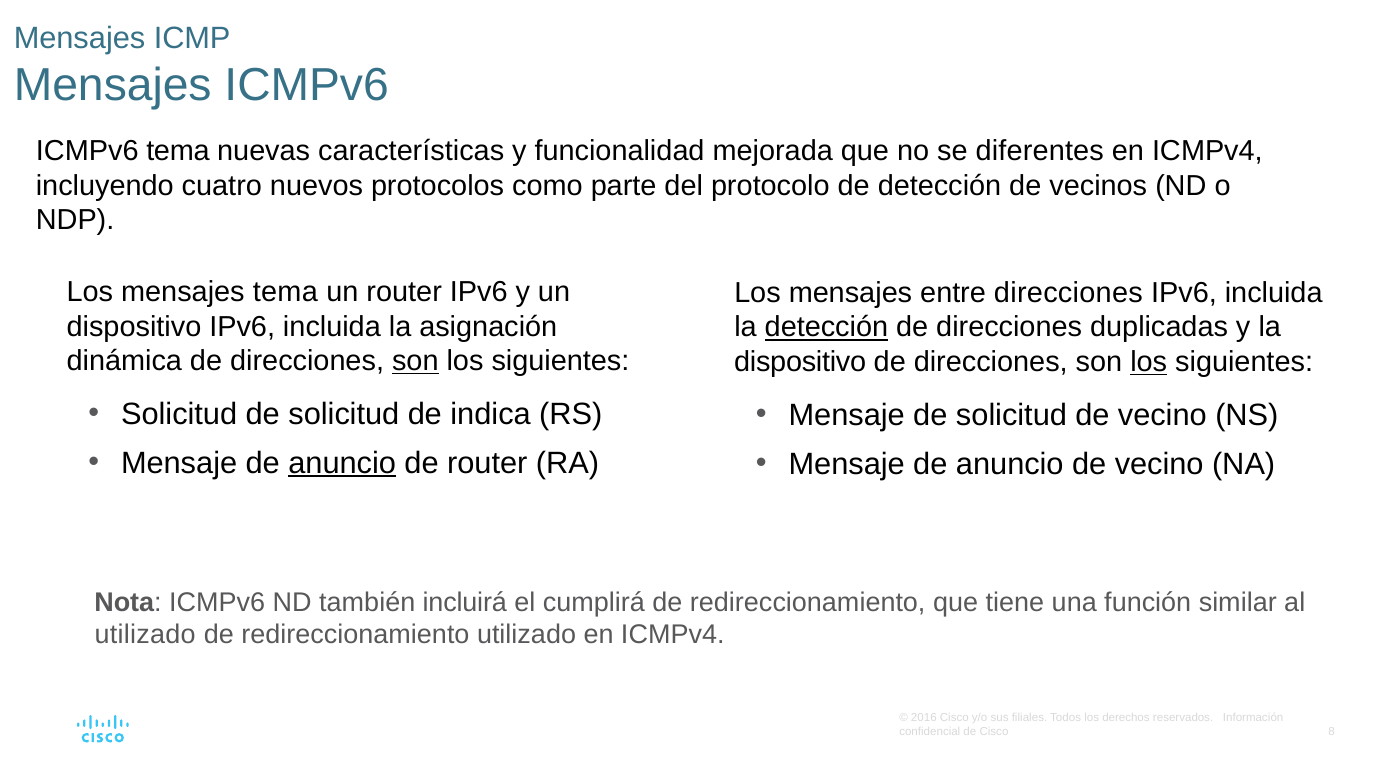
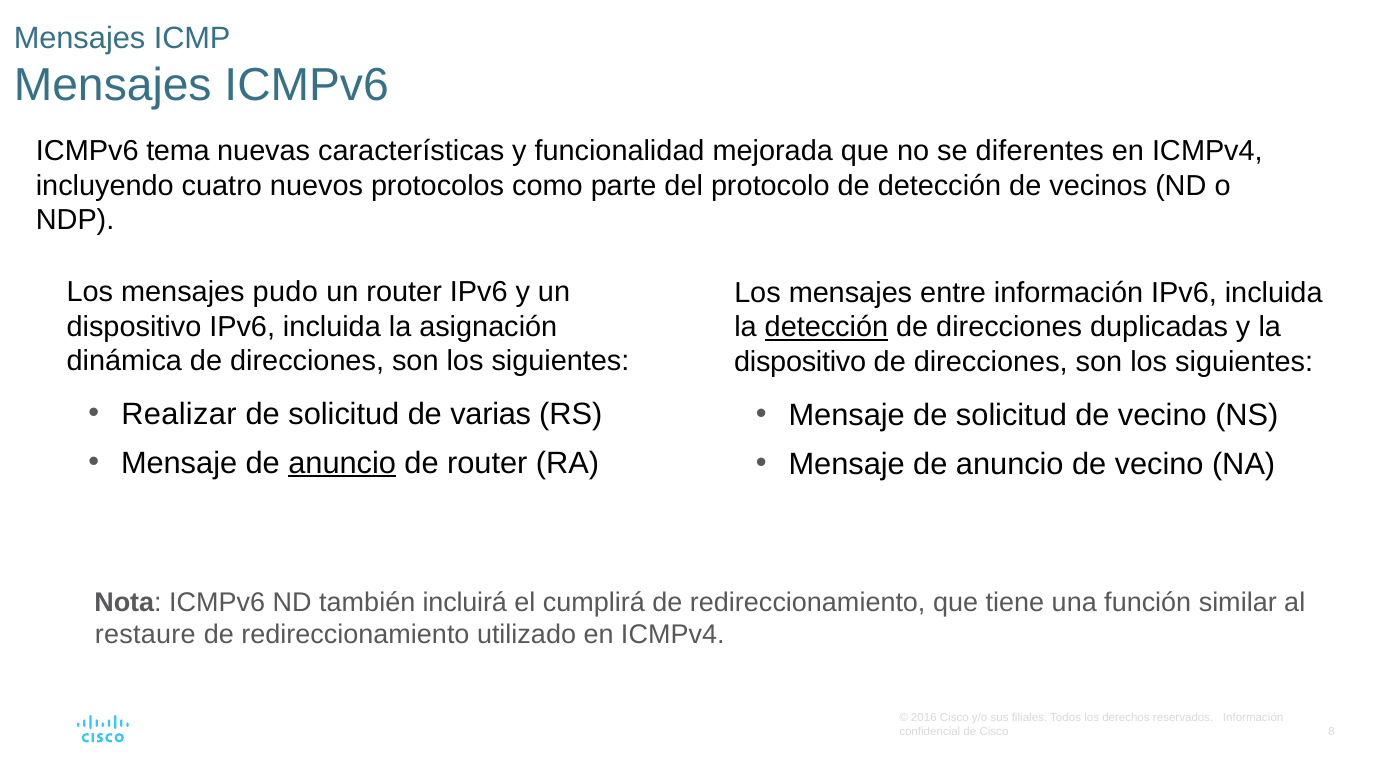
mensajes tema: tema -> pudo
entre direcciones: direcciones -> información
son at (415, 361) underline: present -> none
los at (1149, 362) underline: present -> none
Solicitud at (179, 415): Solicitud -> Realizar
indica: indica -> varias
utilizado at (145, 635): utilizado -> restaure
